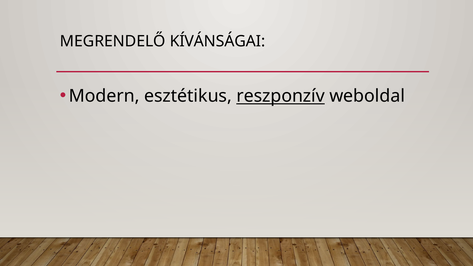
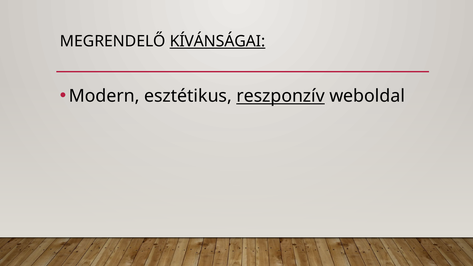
KÍVÁNSÁGAI underline: none -> present
